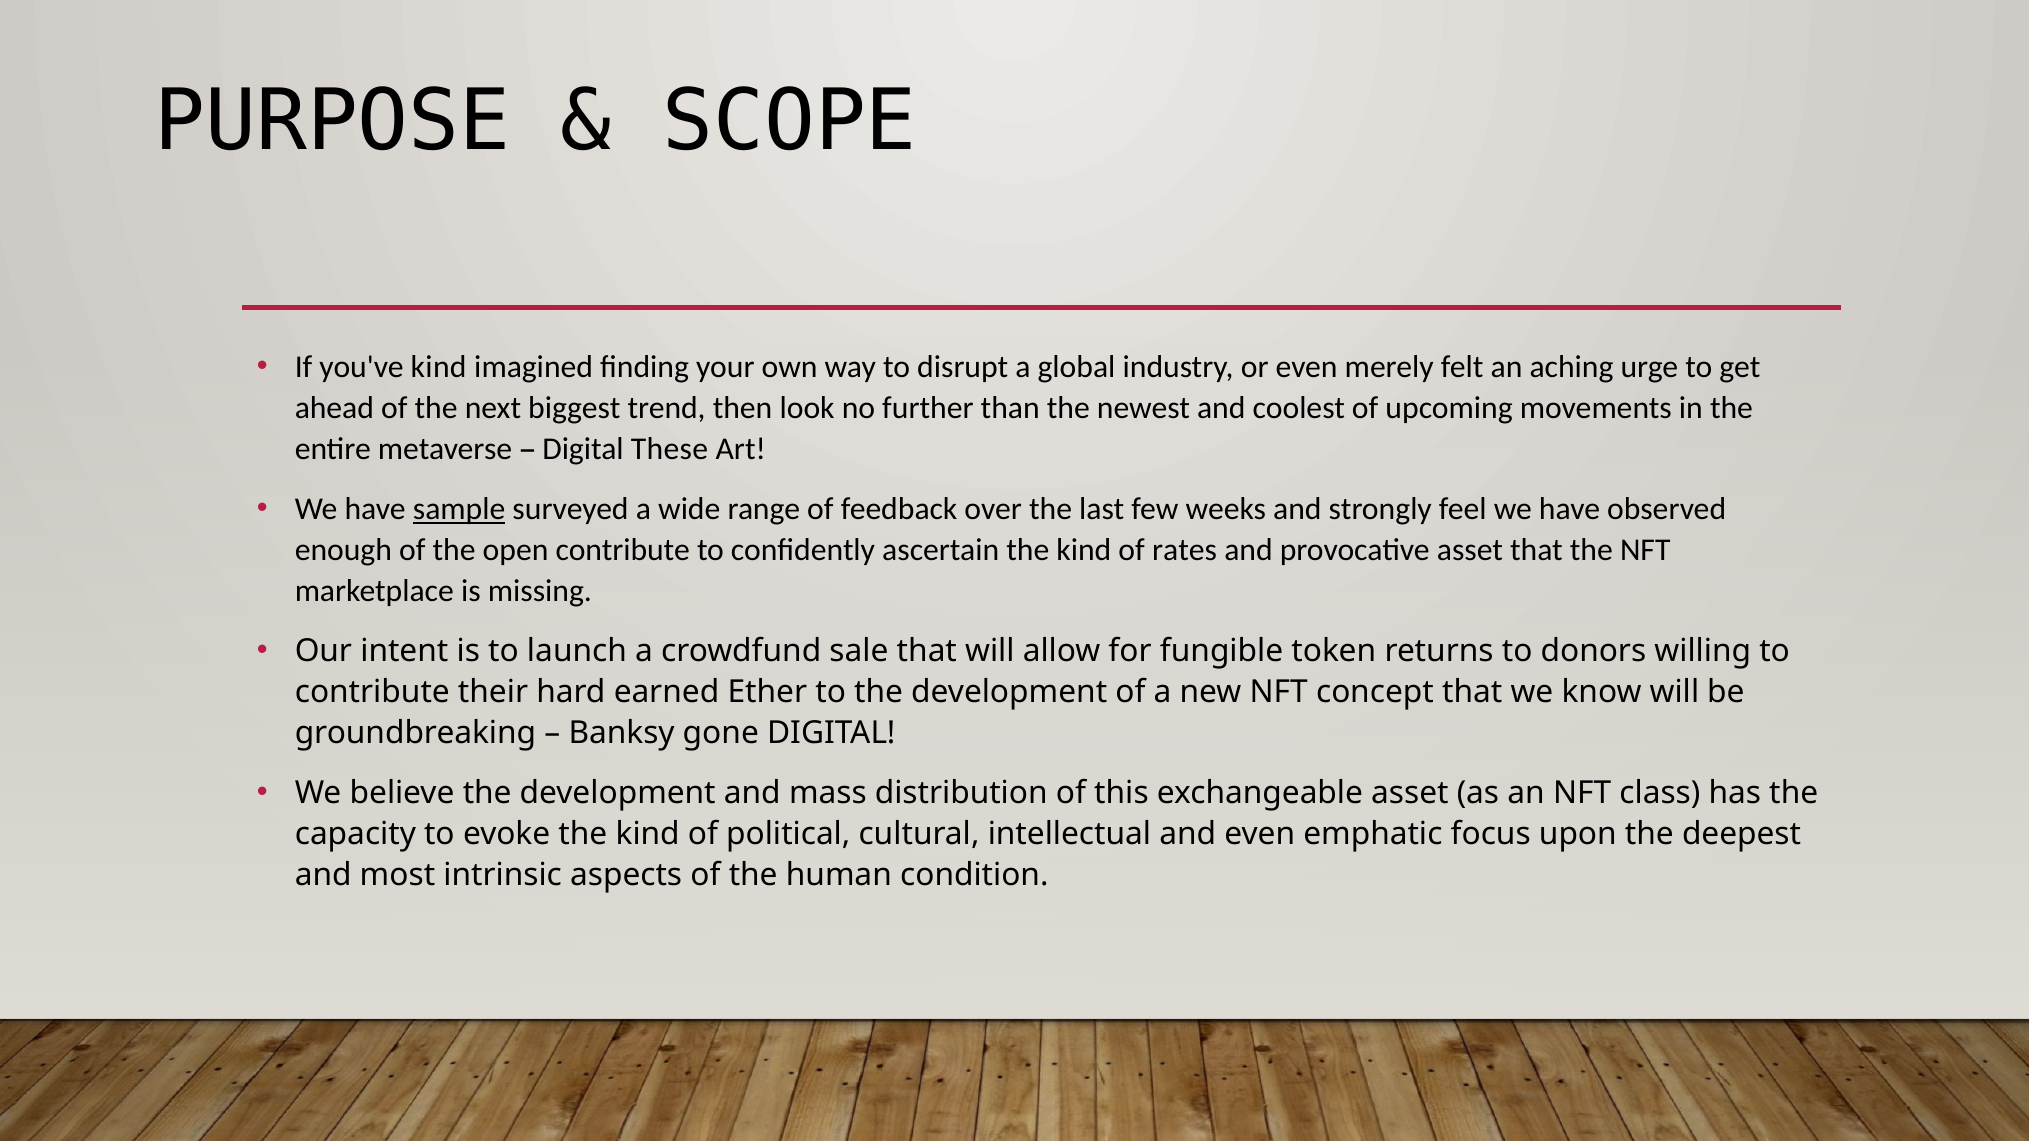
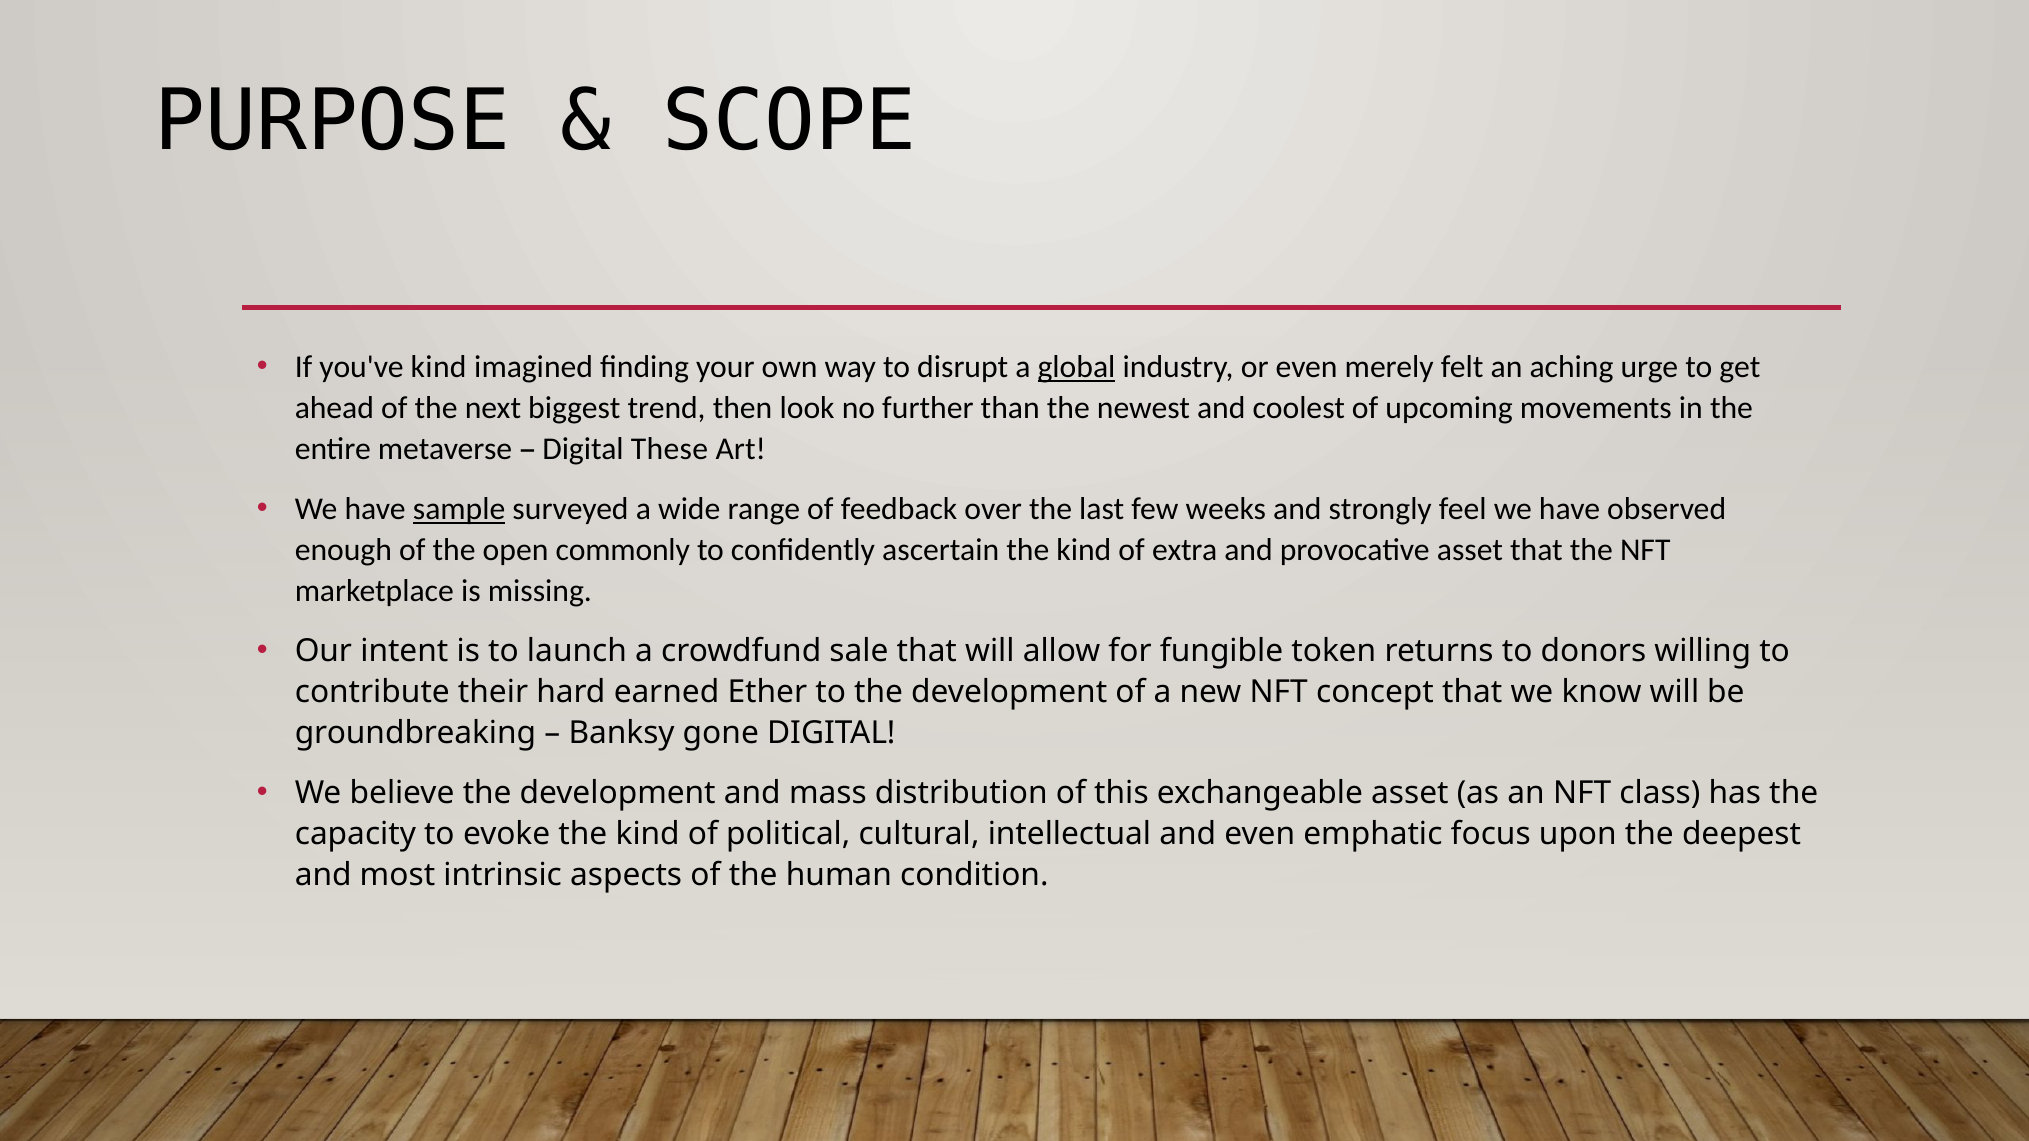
global underline: none -> present
open contribute: contribute -> commonly
rates: rates -> extra
